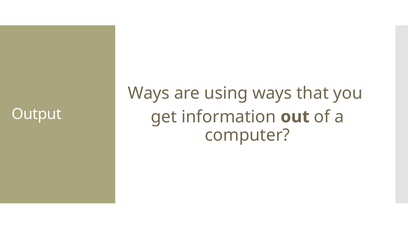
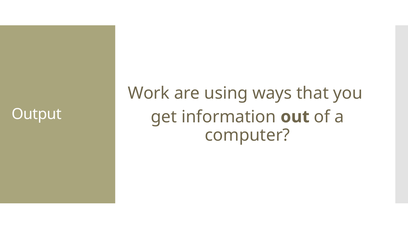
Ways at (149, 94): Ways -> Work
